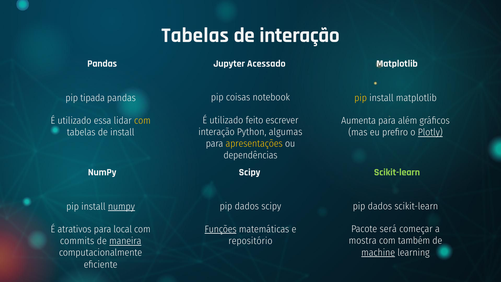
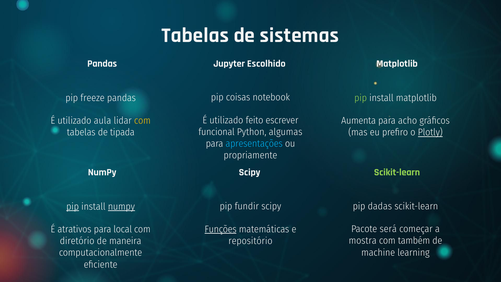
de interação: interação -> sistemas
Acessado: Acessado -> Escolhido
tipada: tipada -> freeze
pip at (361, 98) colour: yellow -> light green
essa: essa -> aula
além: além -> acho
interação at (217, 132): interação -> funcional
de install: install -> tipada
apresentações colour: yellow -> light blue
dependências: dependências -> propriamente
dados at (380, 206): dados -> dadas
dados at (247, 206): dados -> fundir
pip at (73, 206) underline: none -> present
commits: commits -> diretório
maneira underline: present -> none
machine underline: present -> none
